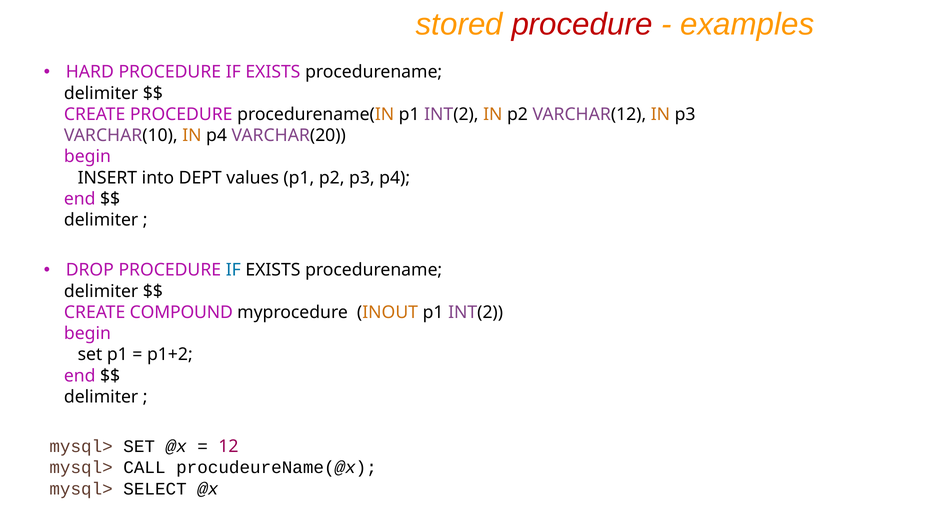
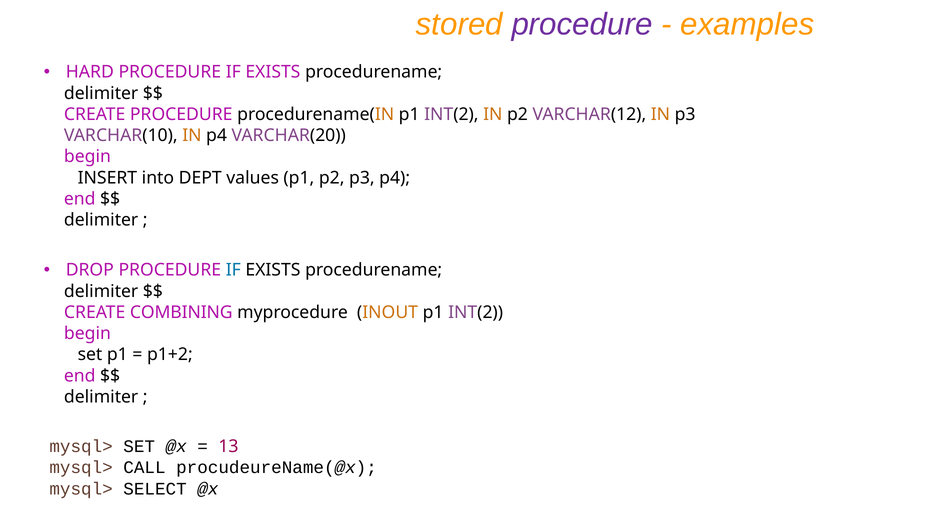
procedure at (582, 24) colour: red -> purple
COMPOUND: COMPOUND -> COMBINING
12: 12 -> 13
